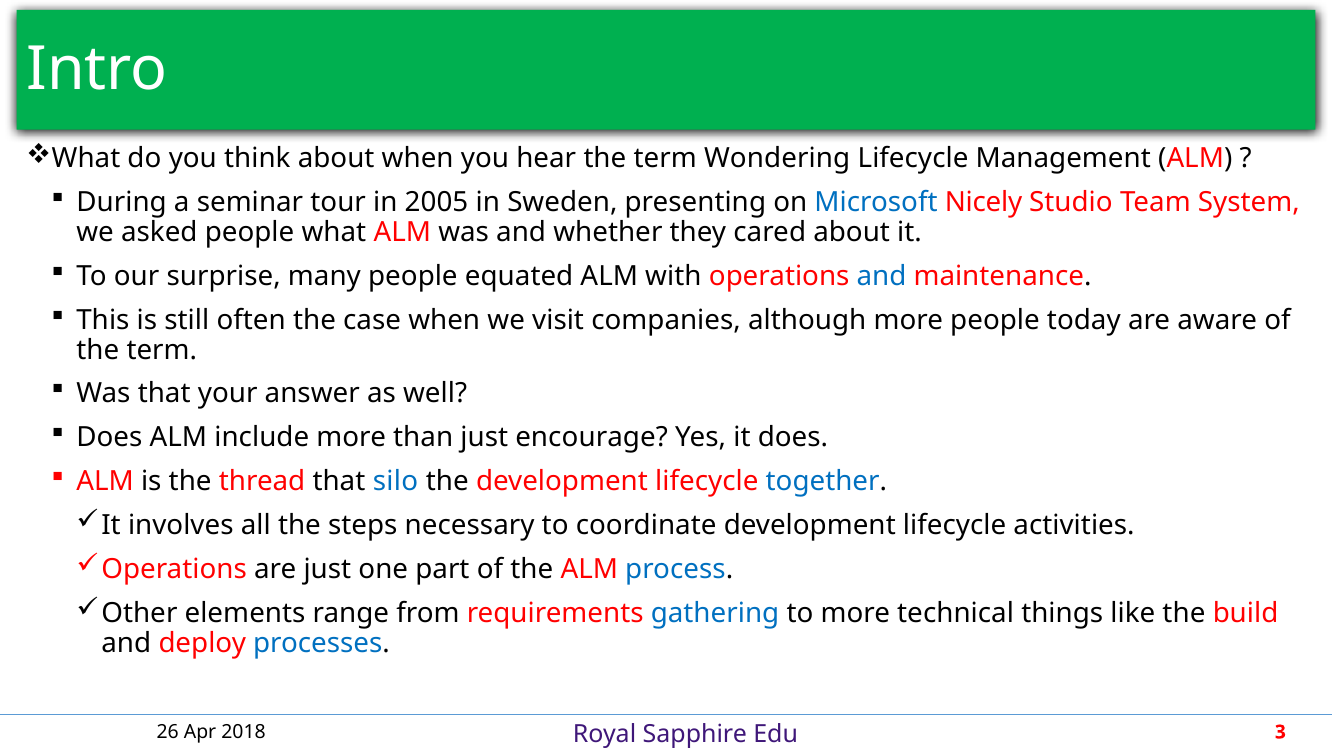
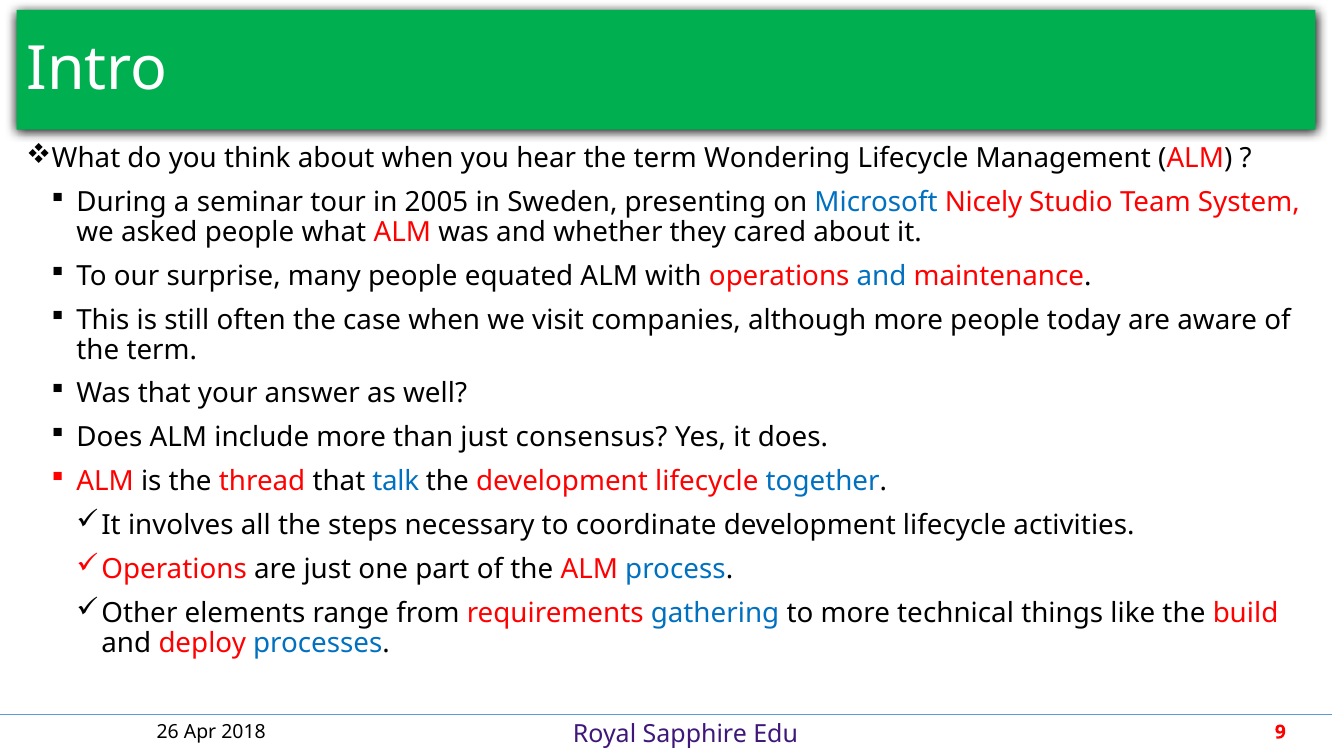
encourage: encourage -> consensus
silo: silo -> talk
3: 3 -> 9
